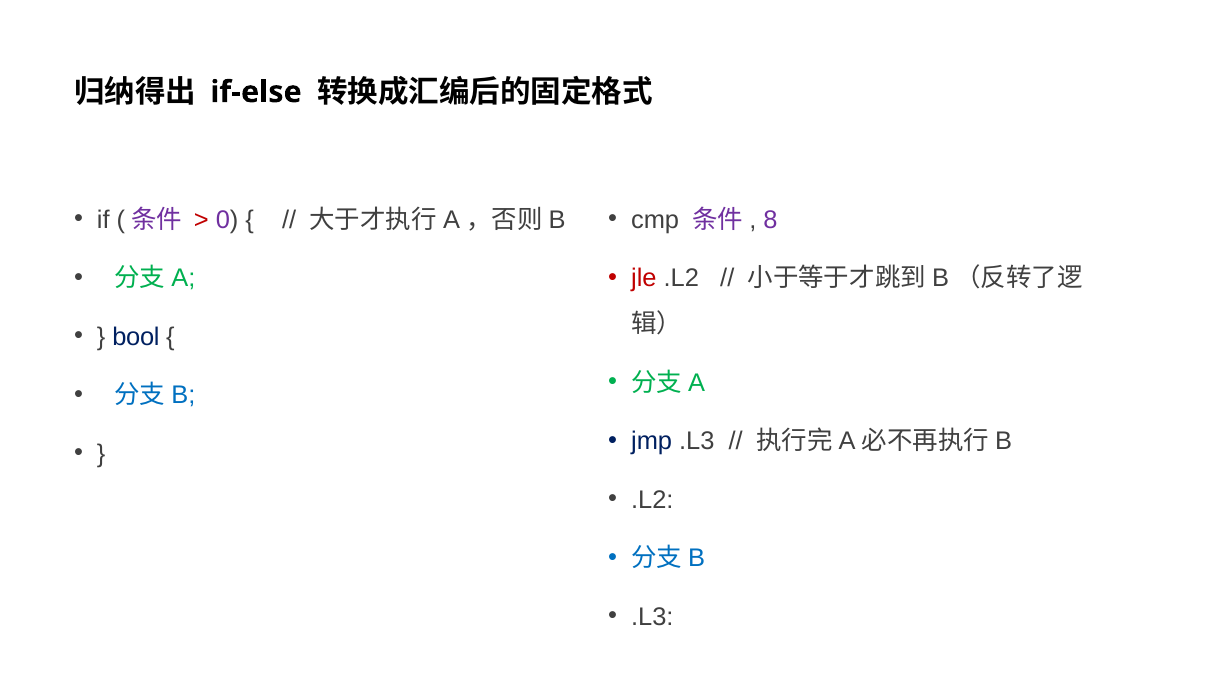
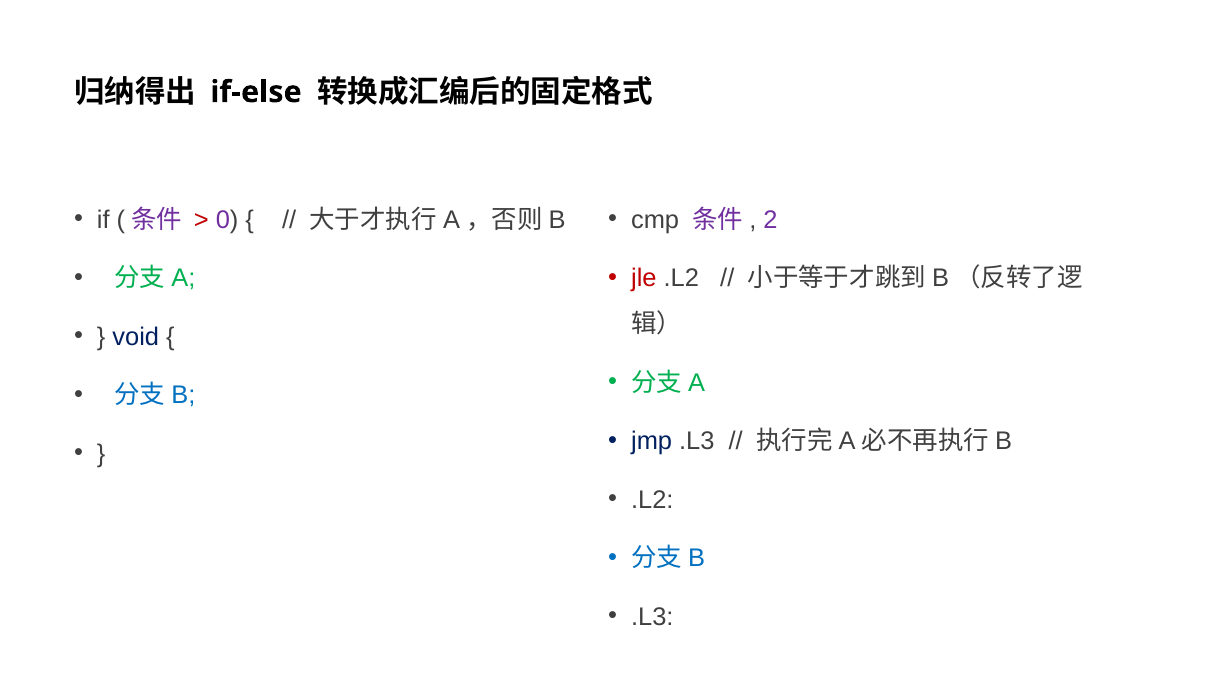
8: 8 -> 2
bool: bool -> void
